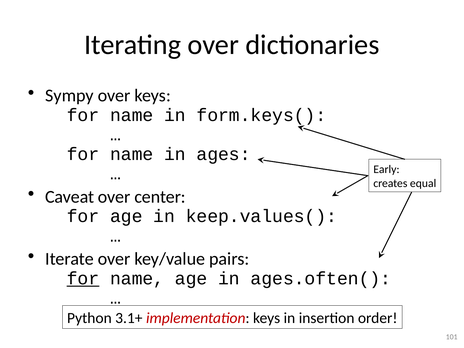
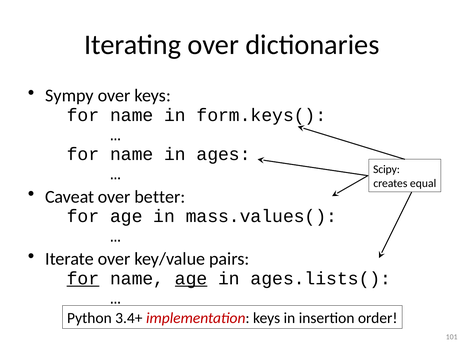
Early: Early -> Scipy
center: center -> better
keep.values(: keep.values( -> mass.values(
age at (191, 278) underline: none -> present
ages.often(: ages.often( -> ages.lists(
3.1+: 3.1+ -> 3.4+
